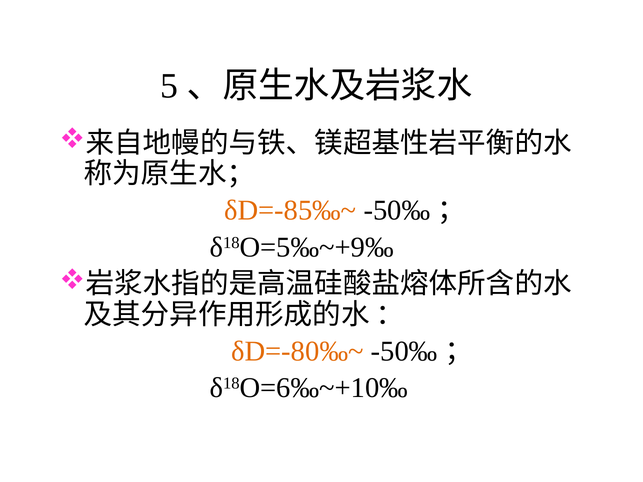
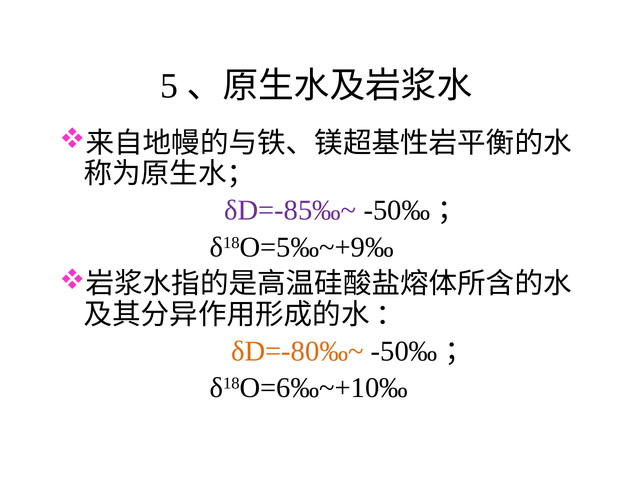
δD=-85‰~ colour: orange -> purple
